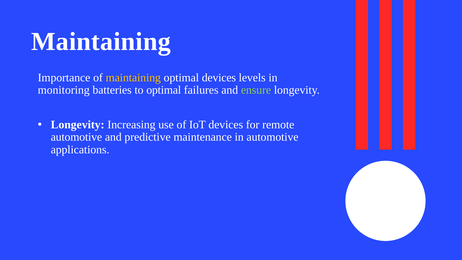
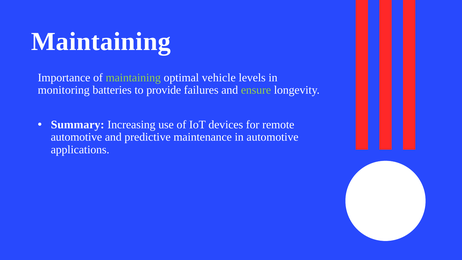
maintaining at (133, 78) colour: yellow -> light green
optimal devices: devices -> vehicle
to optimal: optimal -> provide
Longevity at (78, 125): Longevity -> Summary
